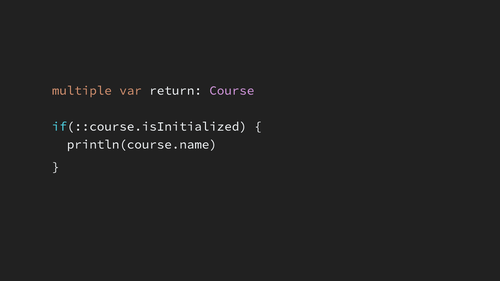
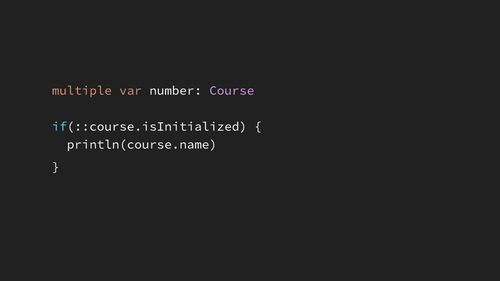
return: return -> number
